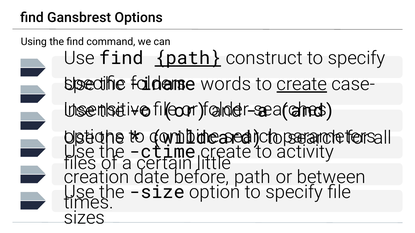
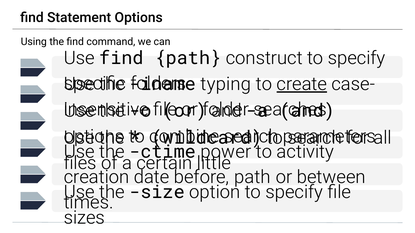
Gansbrest: Gansbrest -> Statement
path at (188, 58) underline: present -> none
words: words -> typing
create at (226, 152): create -> power
